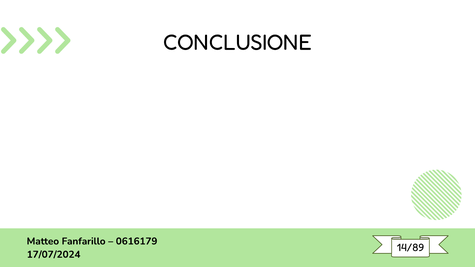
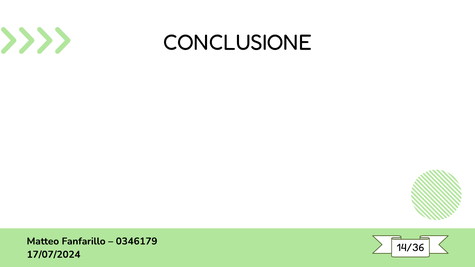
0616179: 0616179 -> 0346179
14/89: 14/89 -> 14/36
